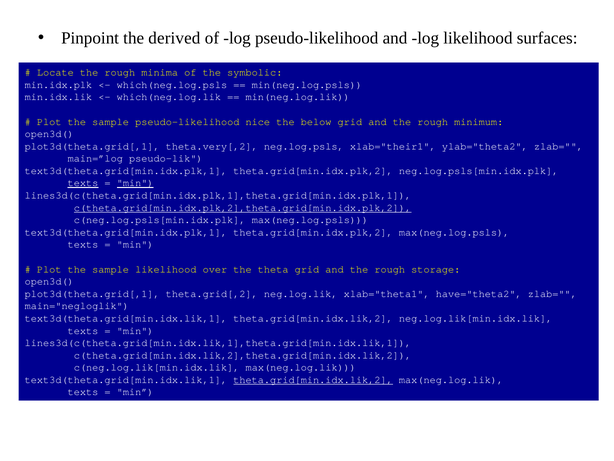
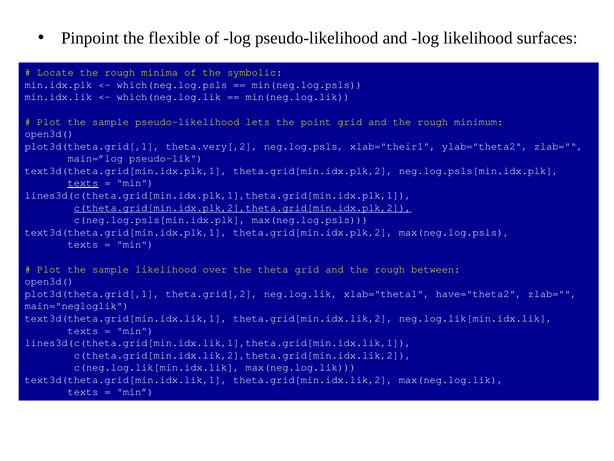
derived: derived -> flexible
nice: nice -> lets
below: below -> point
min at (135, 183) underline: present -> none
storage: storage -> between
theta.grid[min.idx.lik,2 at (313, 379) underline: present -> none
